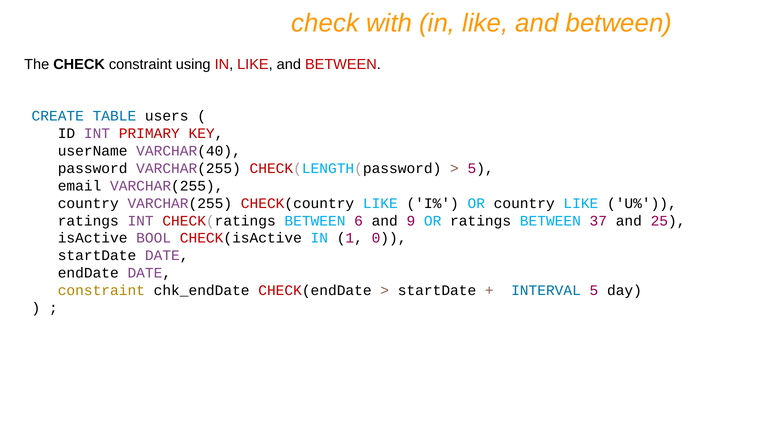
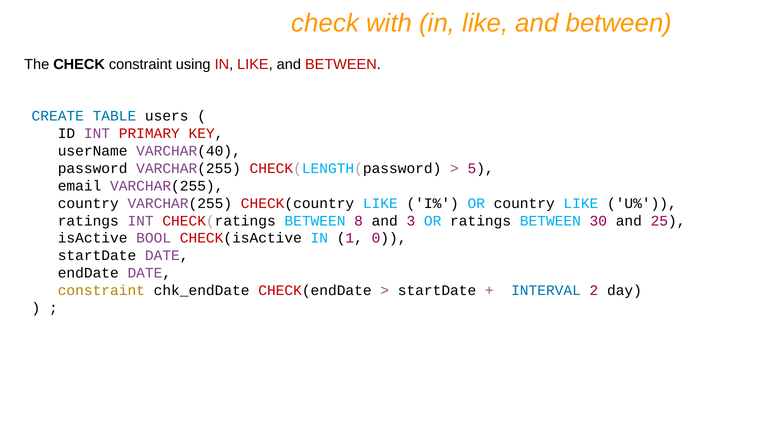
6: 6 -> 8
9: 9 -> 3
37: 37 -> 30
INTERVAL 5: 5 -> 2
